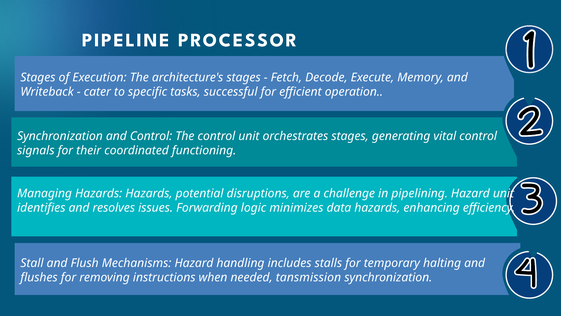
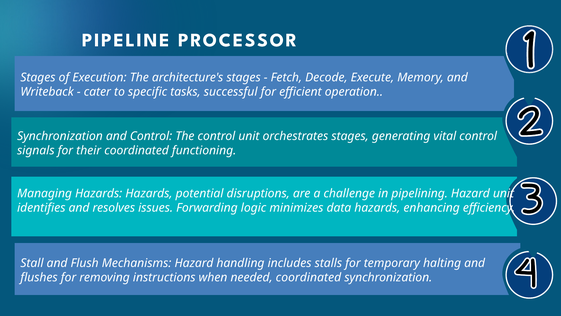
needed tansmission: tansmission -> coordinated
